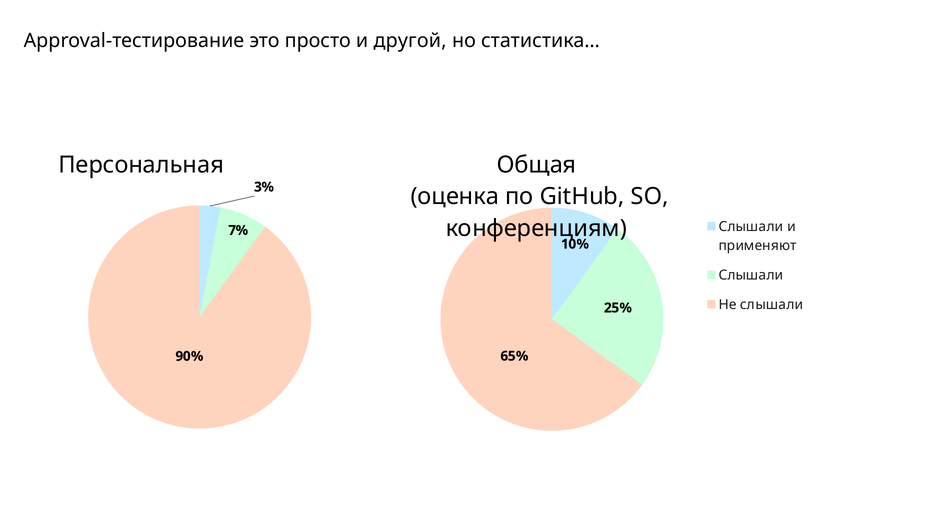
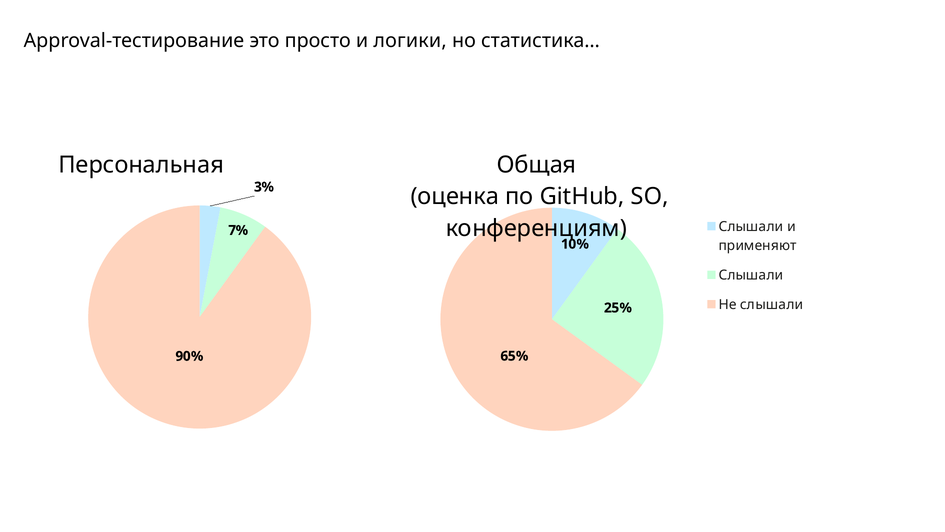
другой: другой -> логики
